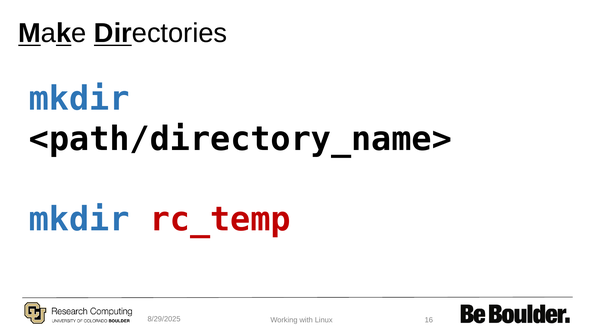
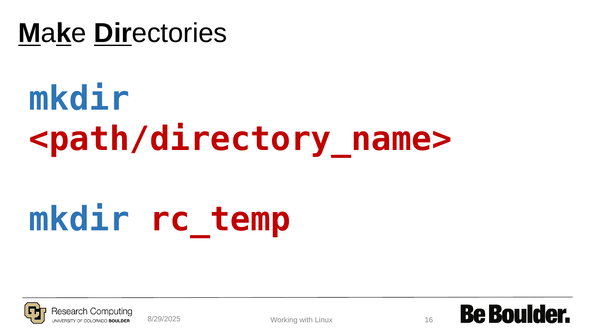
<path/directory_name> colour: black -> red
